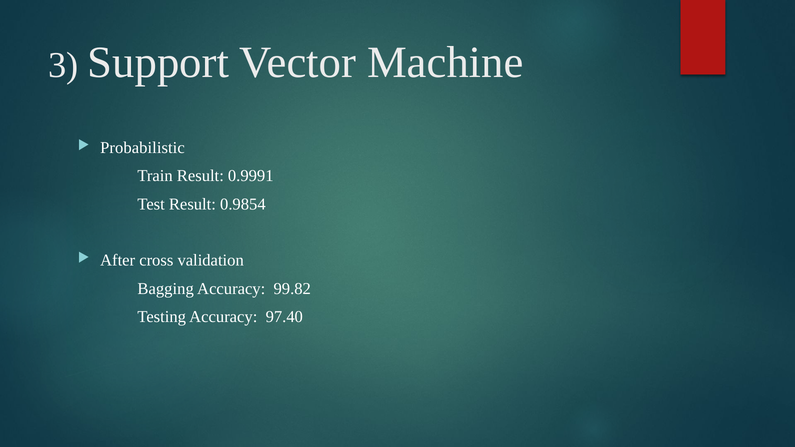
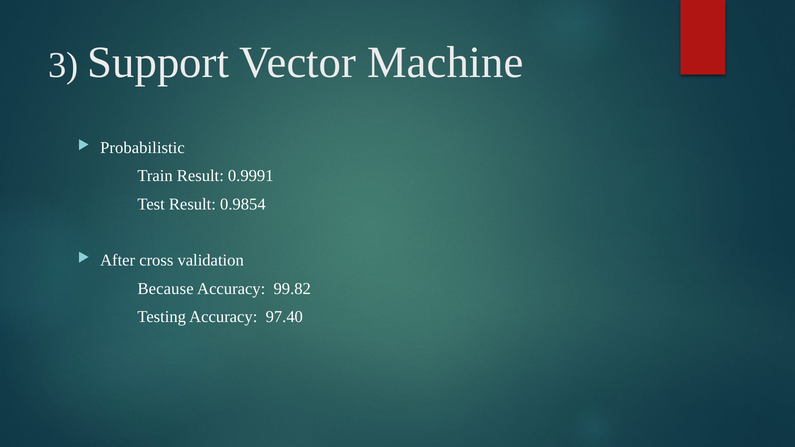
Bagging: Bagging -> Because
